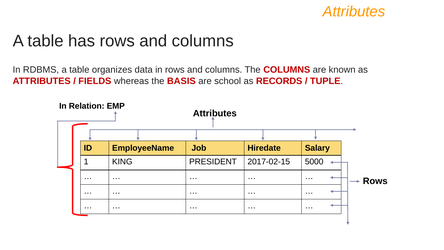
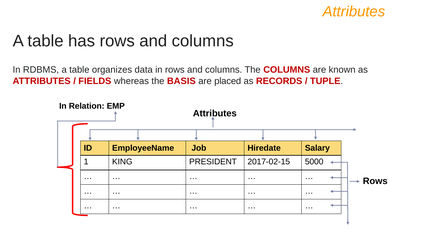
school: school -> placed
